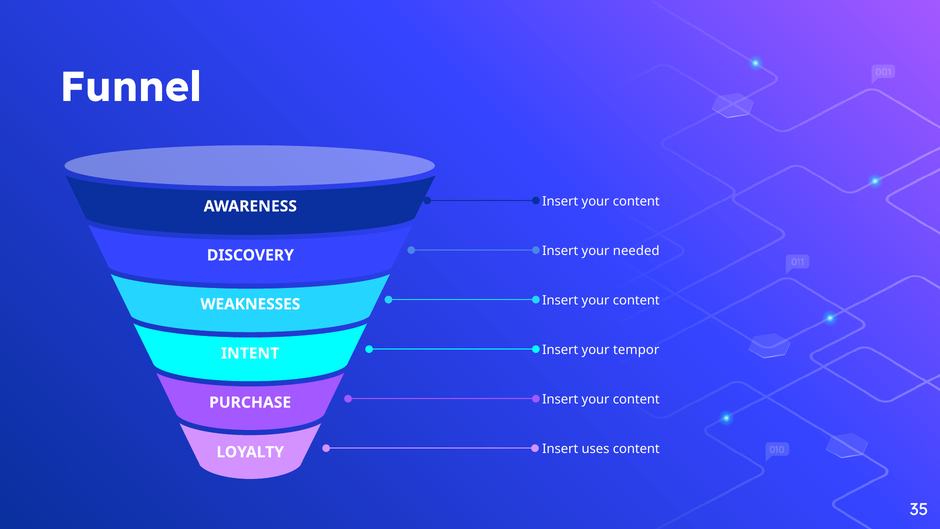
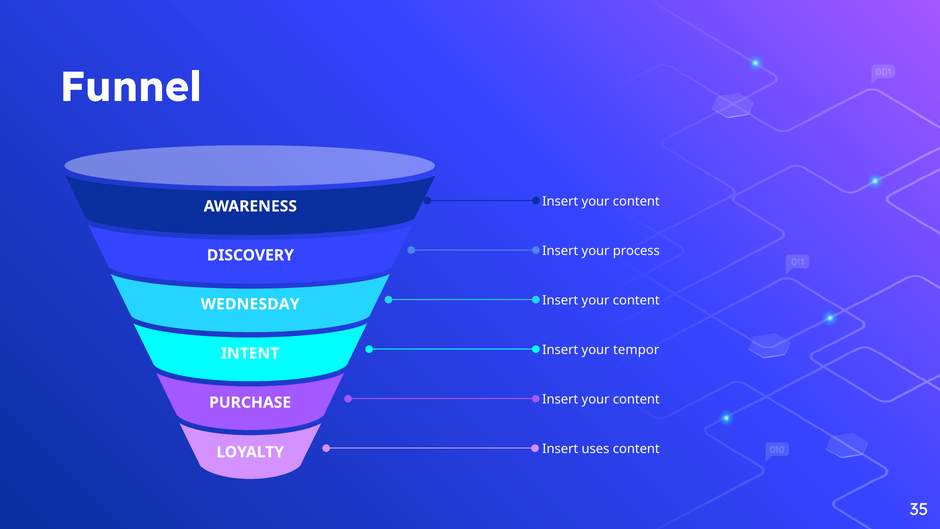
needed: needed -> process
WEAKNESSES: WEAKNESSES -> WEDNESDAY
